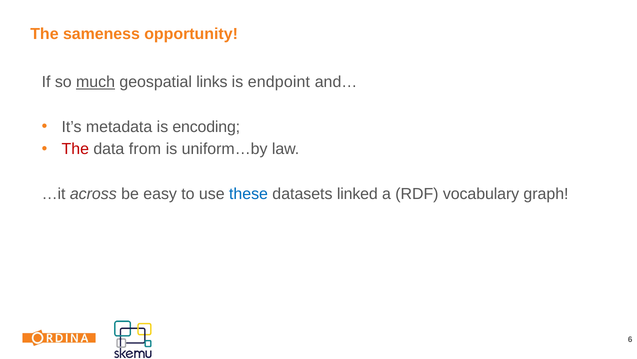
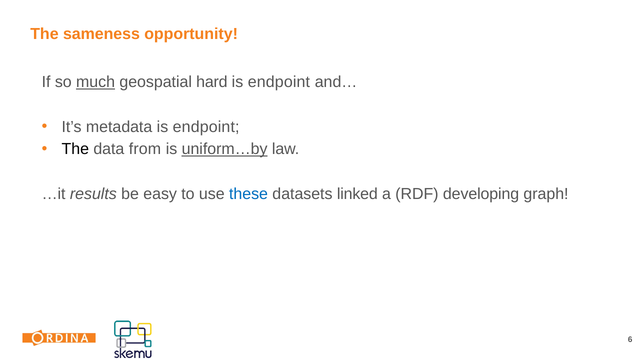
links: links -> hard
metadata is encoding: encoding -> endpoint
The at (75, 149) colour: red -> black
uniform…by underline: none -> present
across: across -> results
vocabulary: vocabulary -> developing
